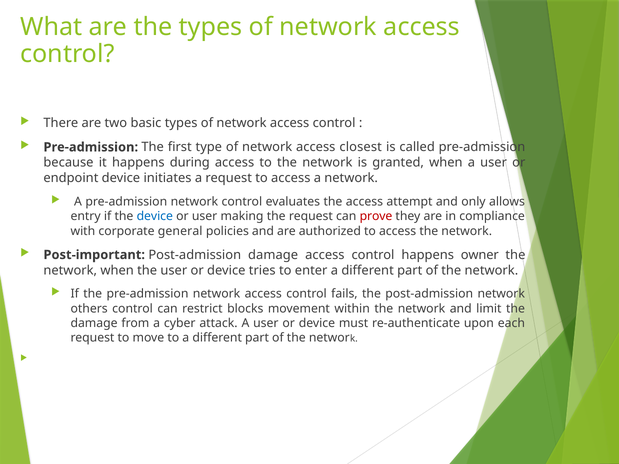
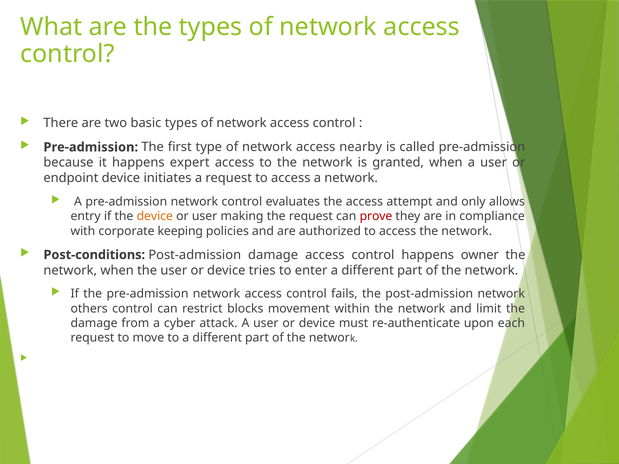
closest: closest -> nearby
during: during -> expert
device at (155, 217) colour: blue -> orange
general: general -> keeping
Post-important: Post-important -> Post-conditions
